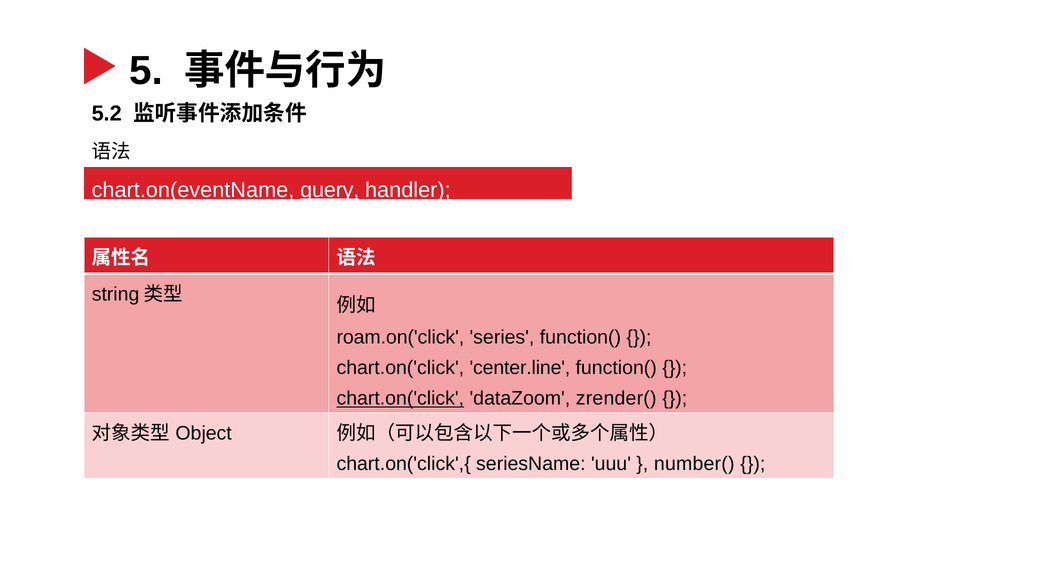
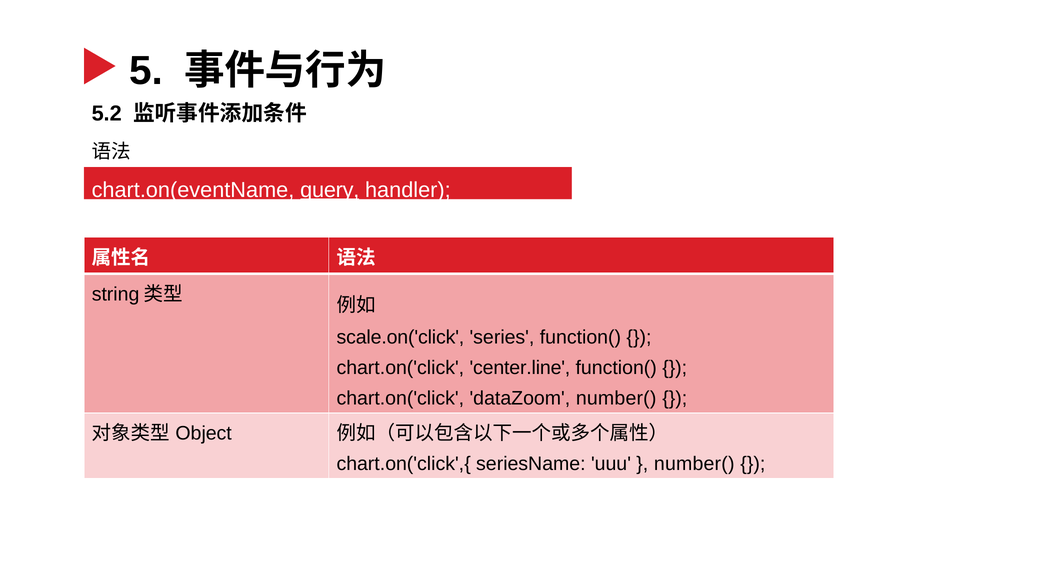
roam.on('click: roam.on('click -> scale.on('click
chart.on('click at (400, 398) underline: present -> none
dataZoom zrender(: zrender( -> number(
